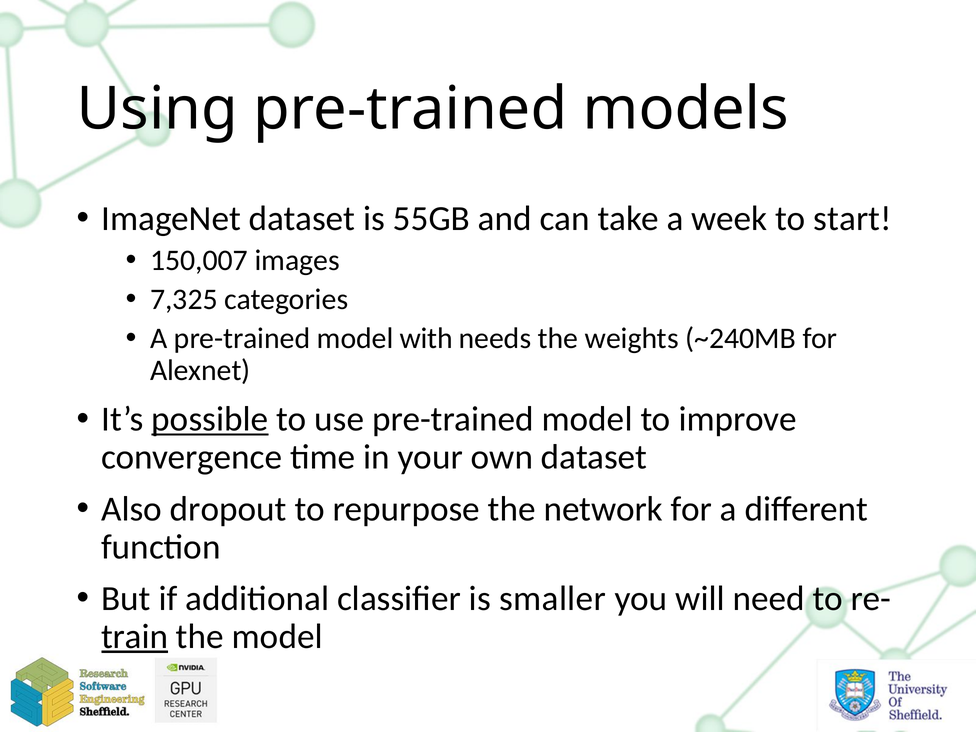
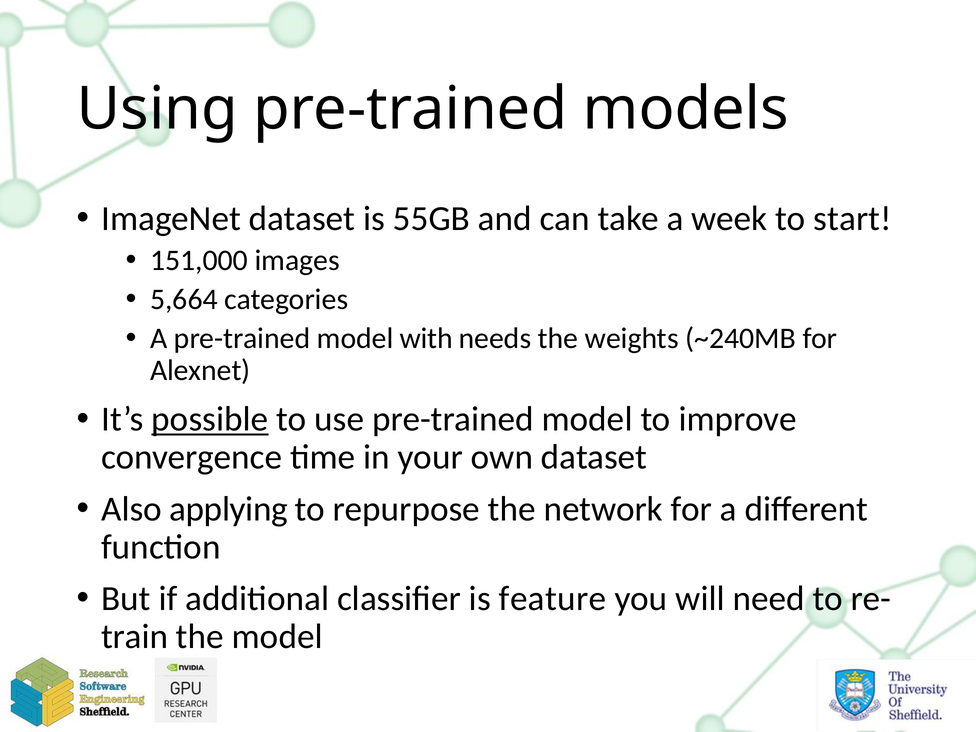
150,007: 150,007 -> 151,000
7,325: 7,325 -> 5,664
dropout: dropout -> applying
smaller: smaller -> feature
train underline: present -> none
